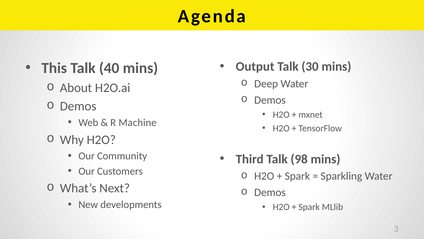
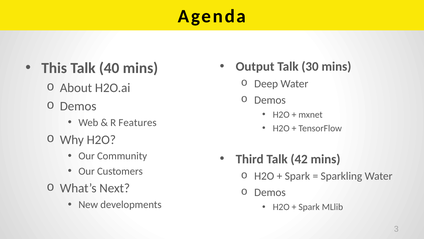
Machine: Machine -> Features
98: 98 -> 42
